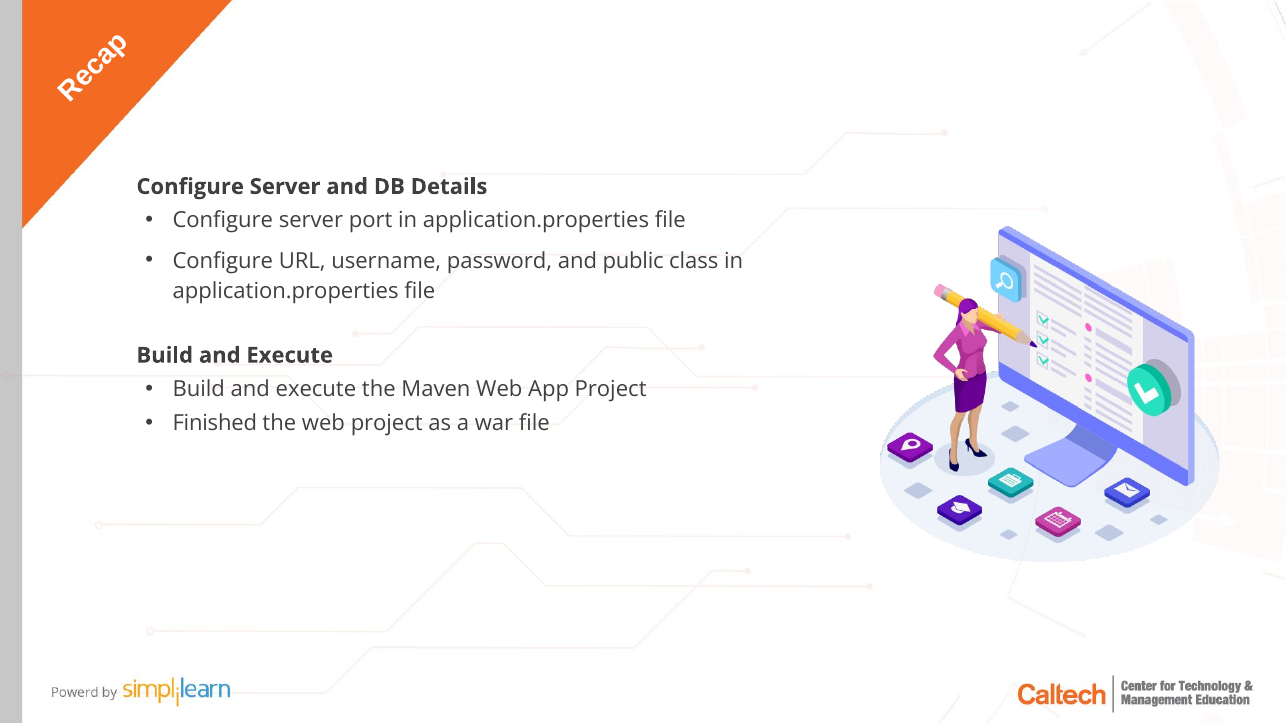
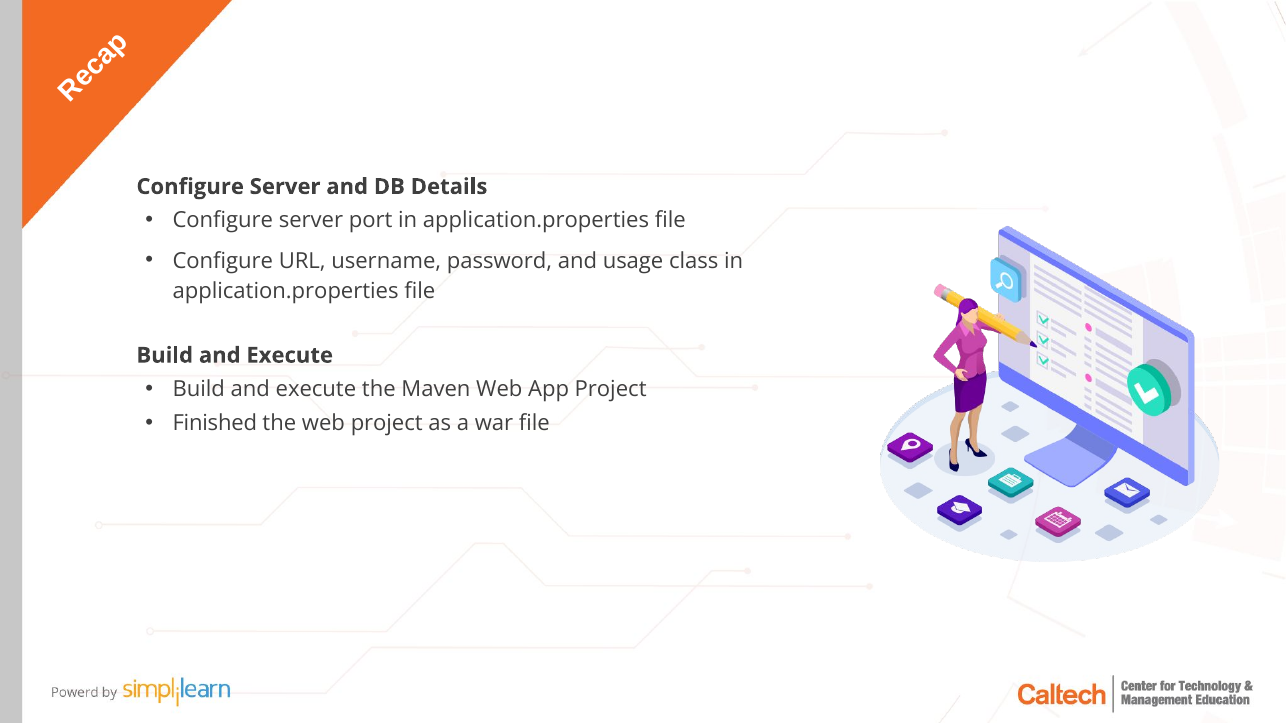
public: public -> usage
